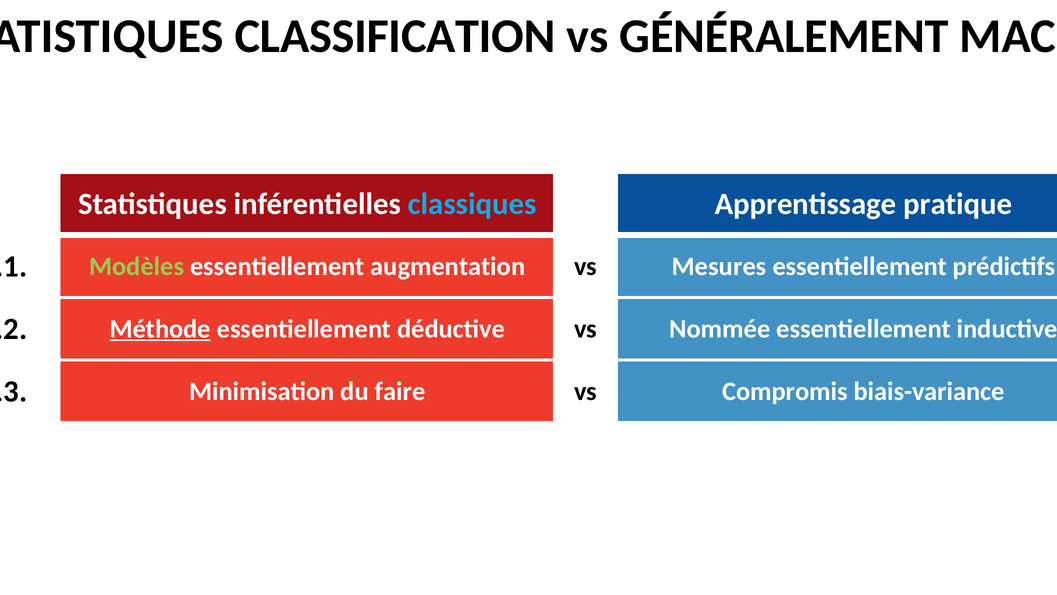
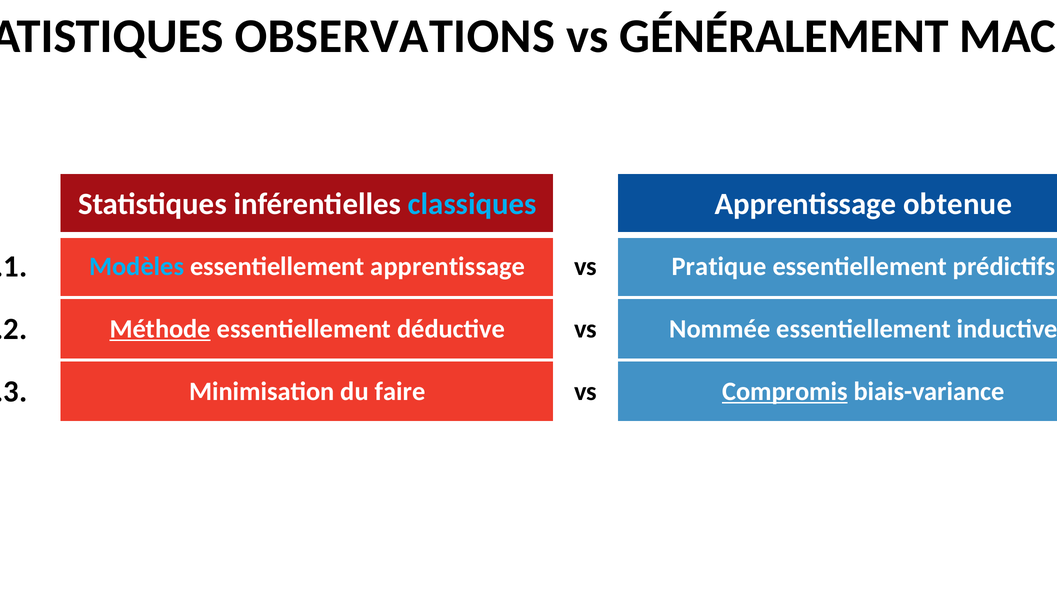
CLASSIFICATION: CLASSIFICATION -> OBSERVATIONS
pratique: pratique -> obtenue
Modèles colour: light green -> light blue
essentiellement augmentation: augmentation -> apprentissage
Mesures: Mesures -> Pratique
Compromis underline: none -> present
